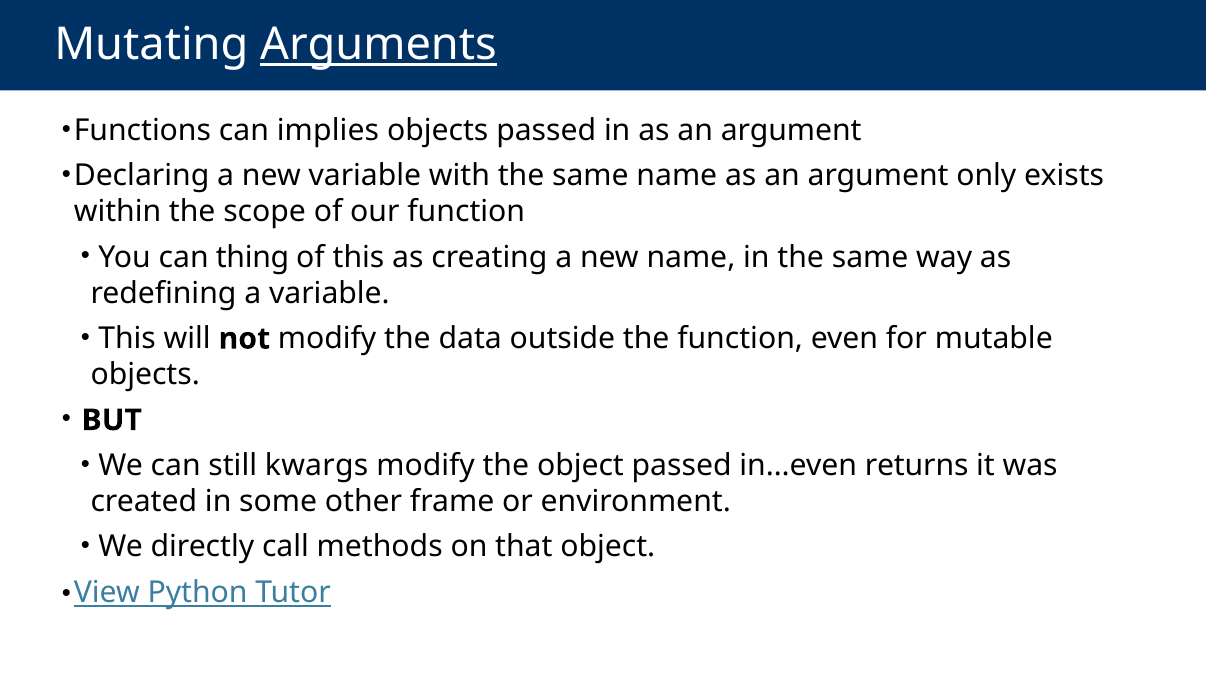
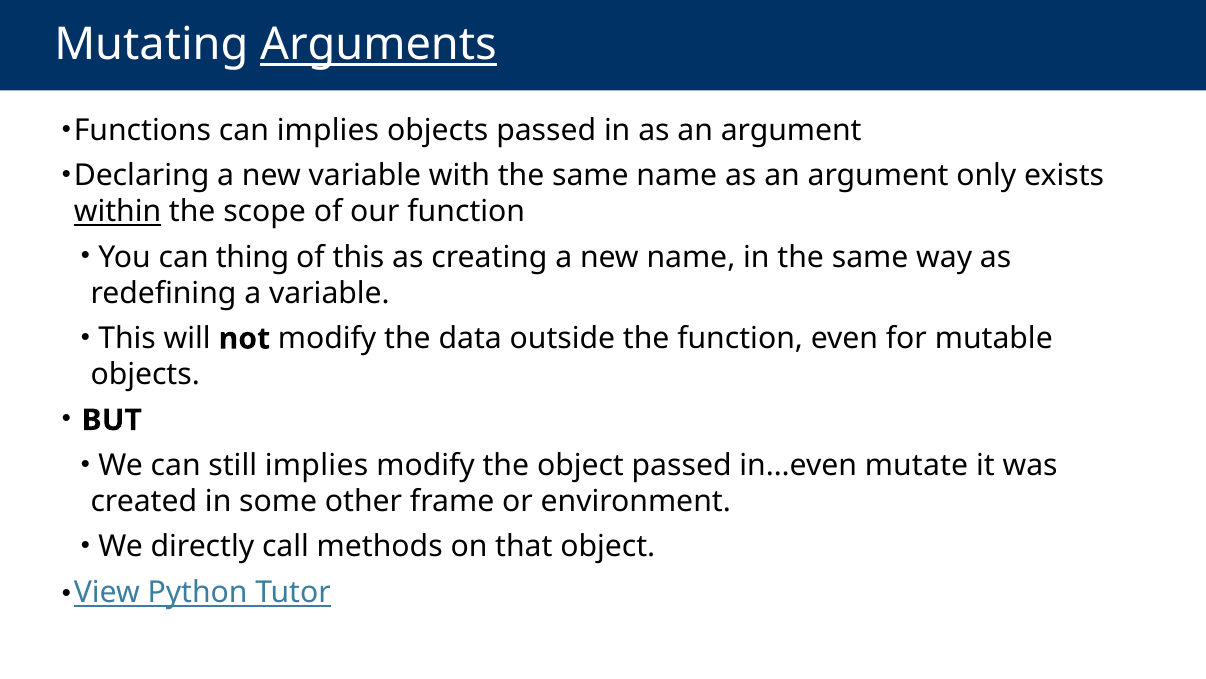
within underline: none -> present
still kwargs: kwargs -> implies
returns: returns -> mutate
